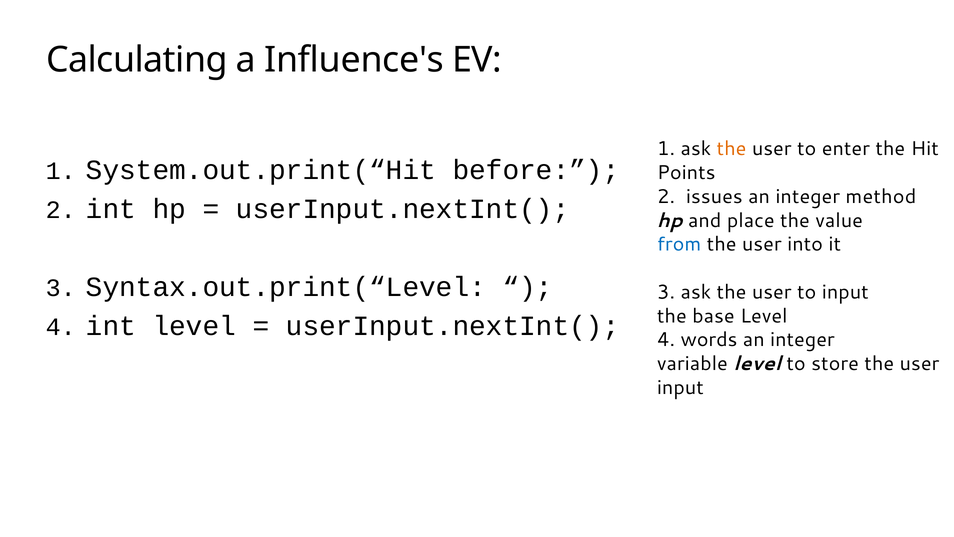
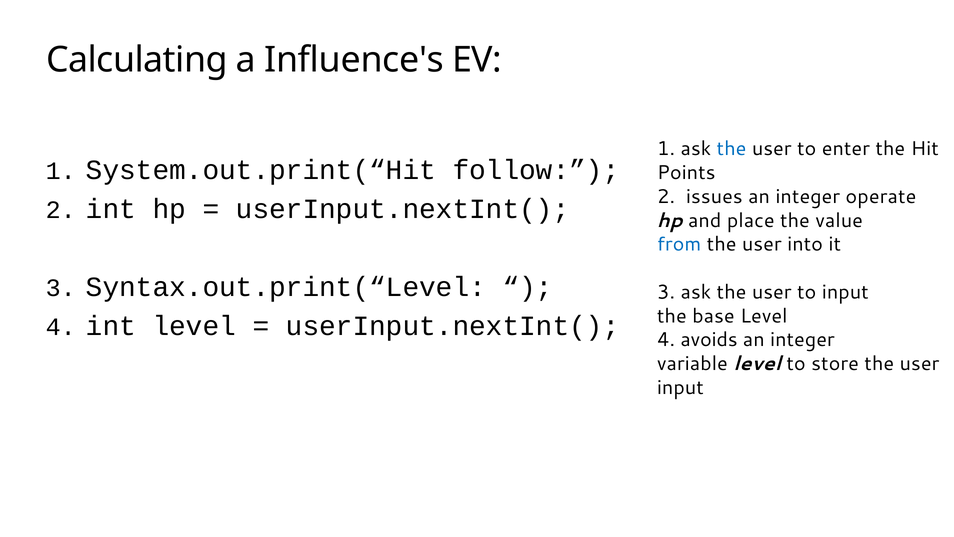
the at (732, 149) colour: orange -> blue
before: before -> follow
method: method -> operate
words: words -> avoids
